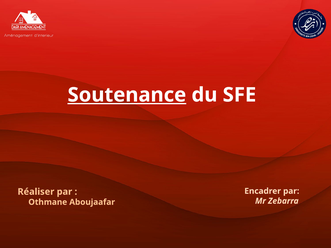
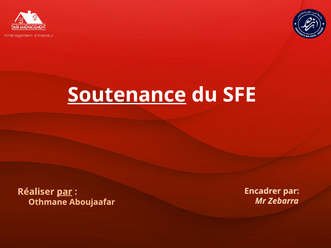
par at (64, 192) underline: none -> present
